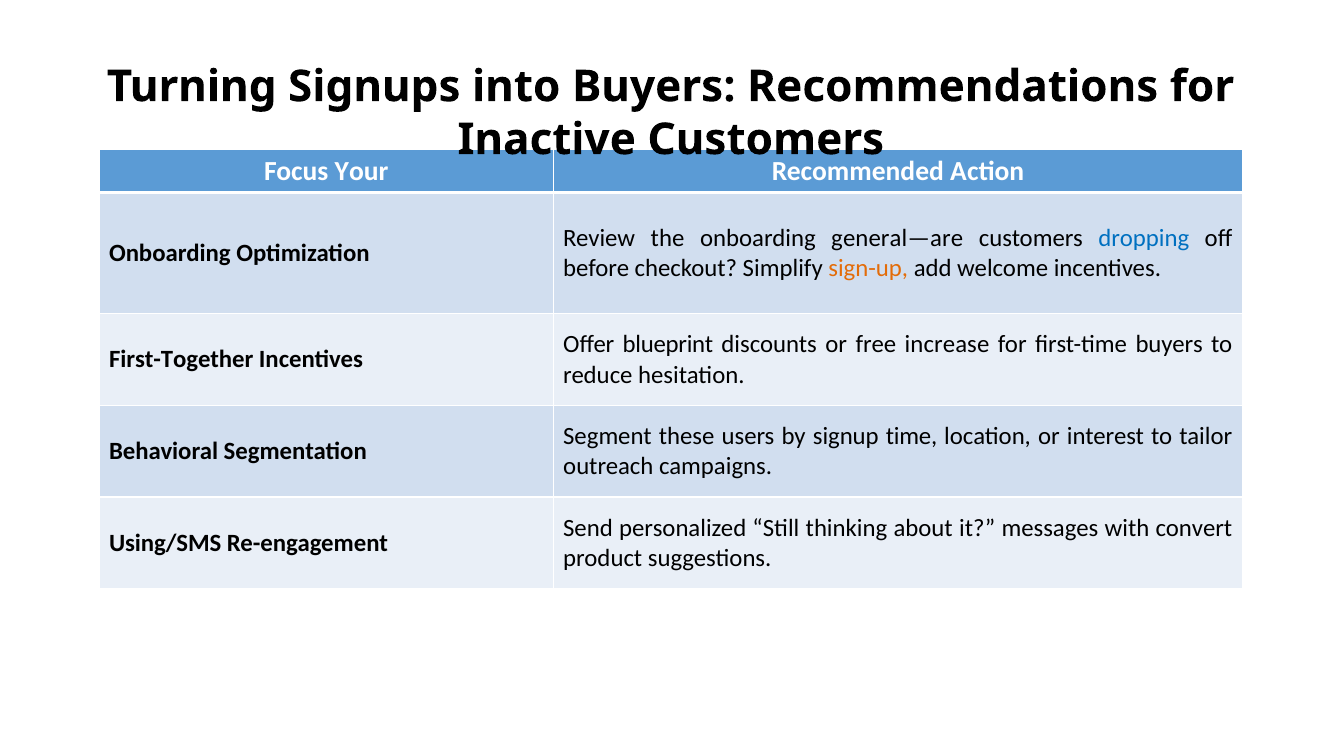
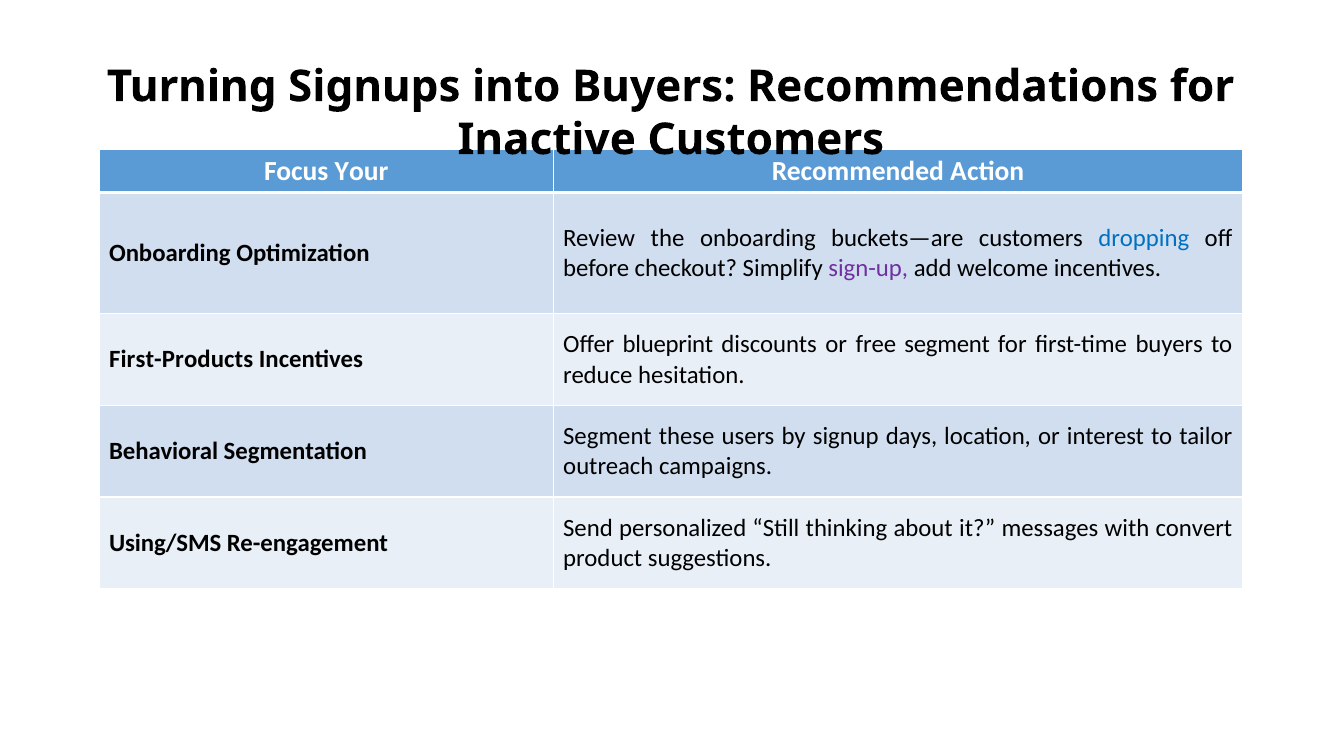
general—are: general—are -> buckets—are
sign-up colour: orange -> purple
free increase: increase -> segment
First-Together: First-Together -> First-Products
time: time -> days
